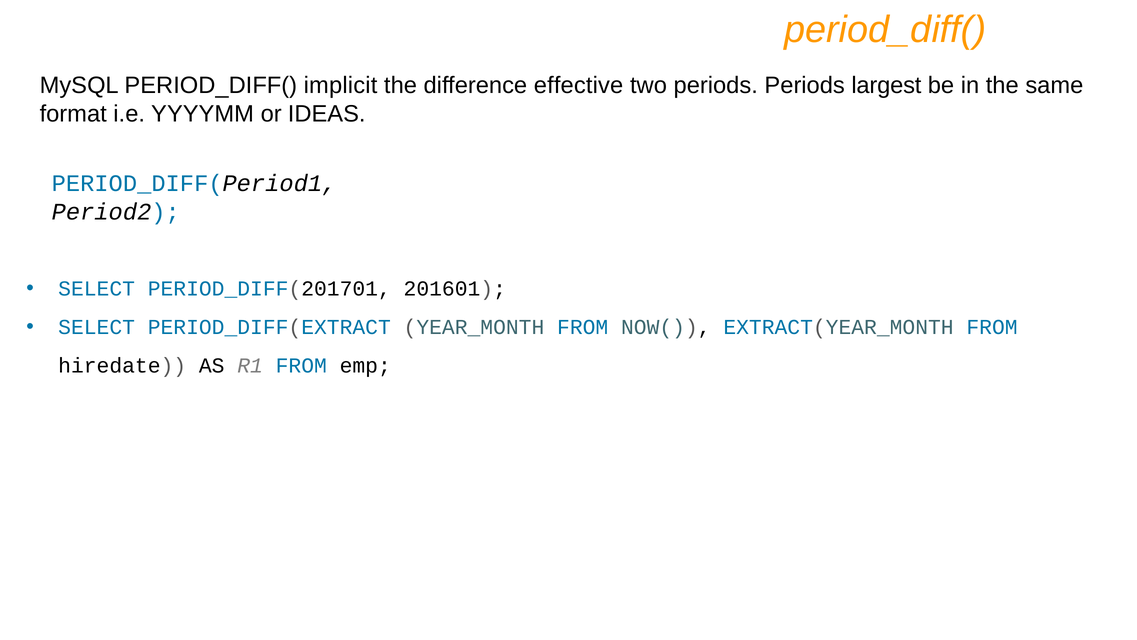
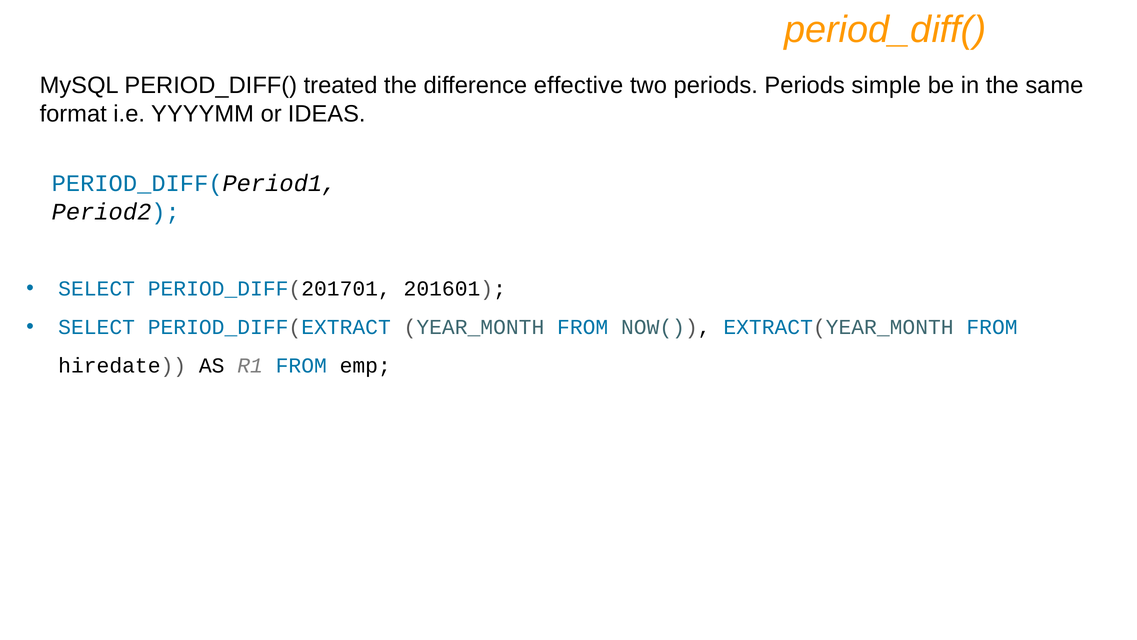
implicit: implicit -> treated
largest: largest -> simple
